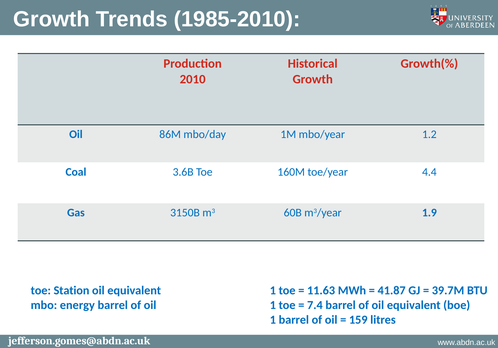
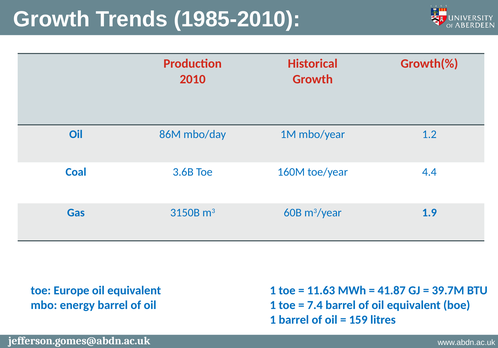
Station: Station -> Europe
